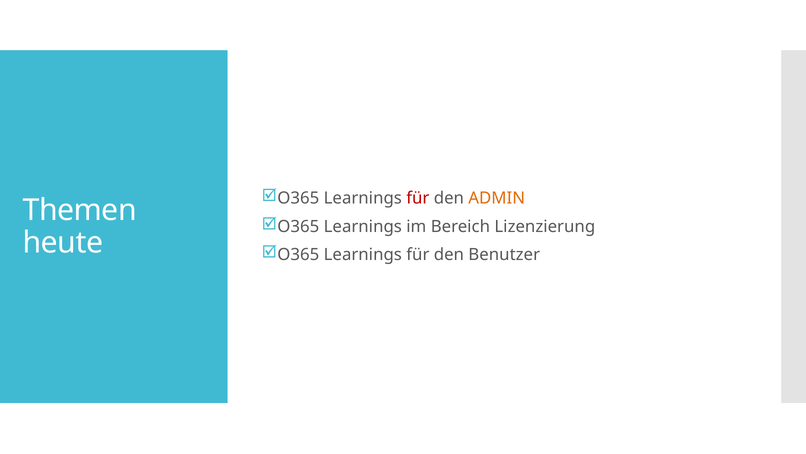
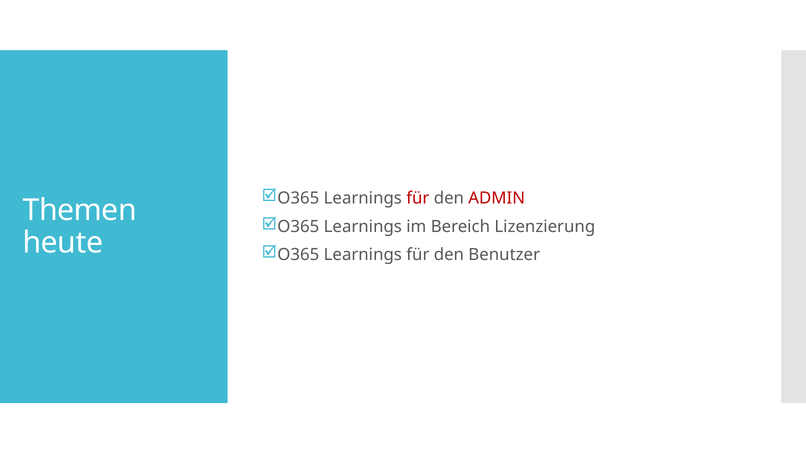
ADMIN colour: orange -> red
